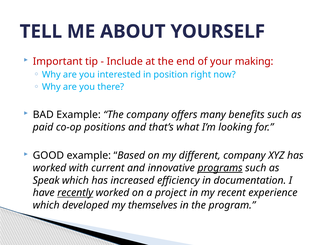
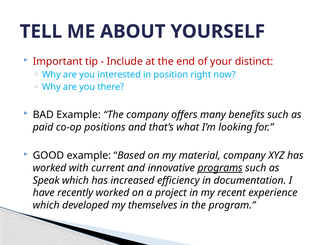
making: making -> distinct
different: different -> material
recently underline: present -> none
